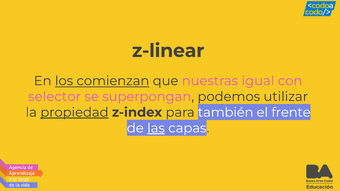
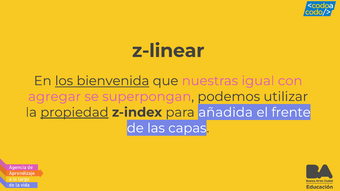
comienzan: comienzan -> bienvenida
selector: selector -> agregar
también: también -> añadida
las underline: present -> none
